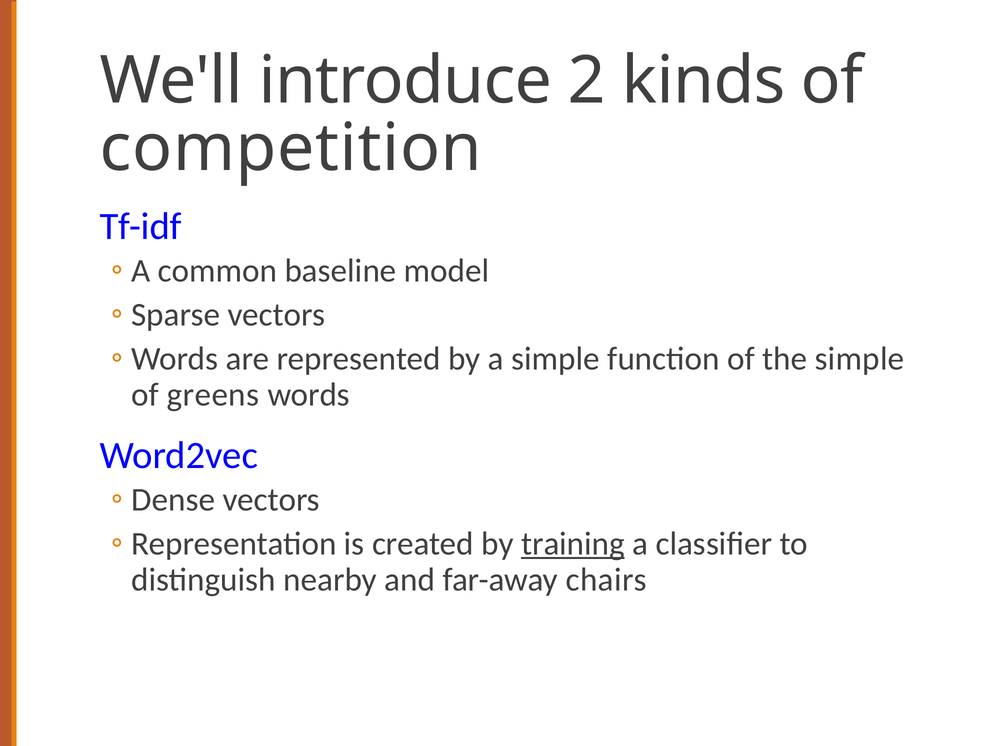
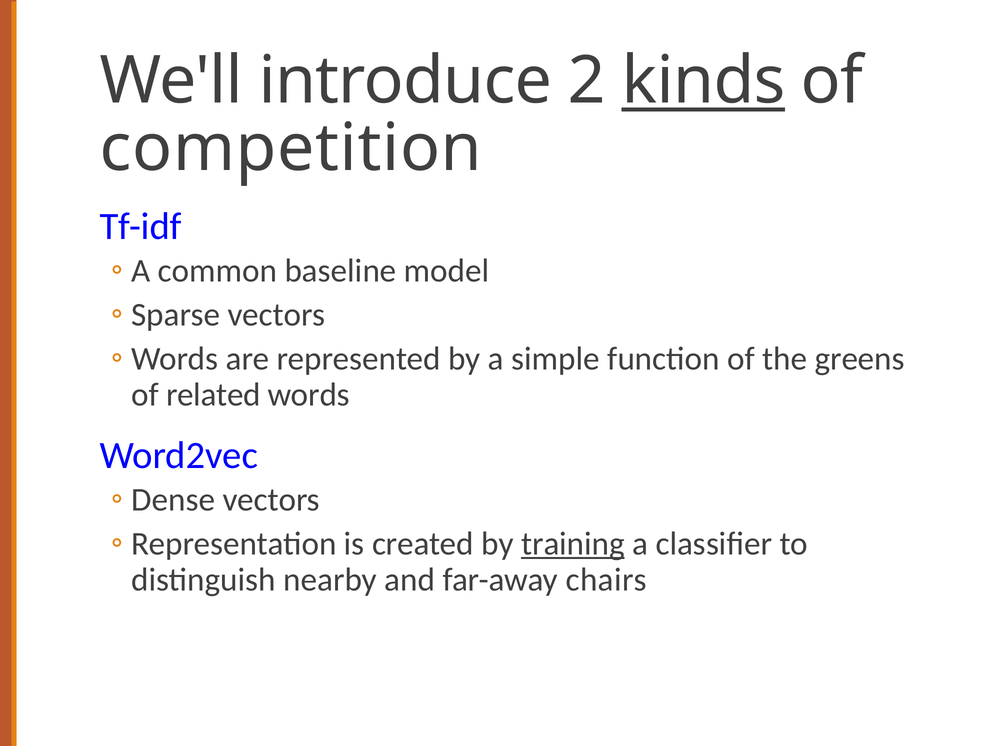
kinds underline: none -> present
the simple: simple -> greens
greens: greens -> related
